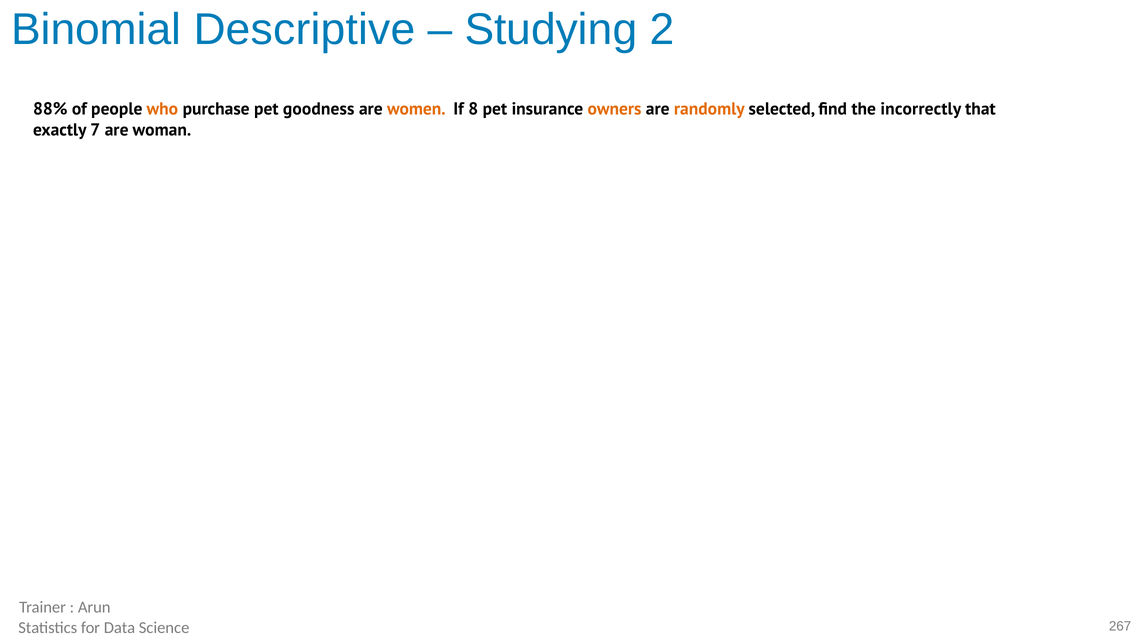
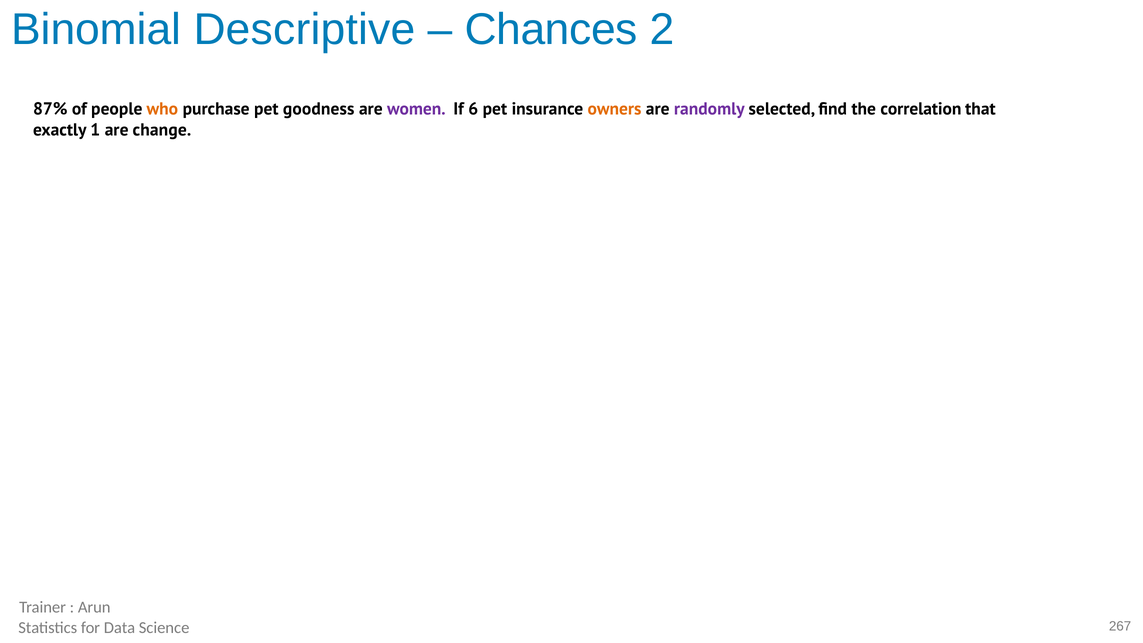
Studying: Studying -> Chances
88%: 88% -> 87%
women colour: orange -> purple
8: 8 -> 6
randomly colour: orange -> purple
incorrectly: incorrectly -> correlation
7: 7 -> 1
woman: woman -> change
